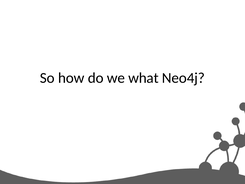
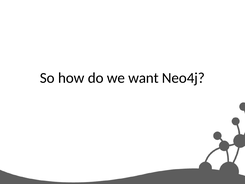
what: what -> want
